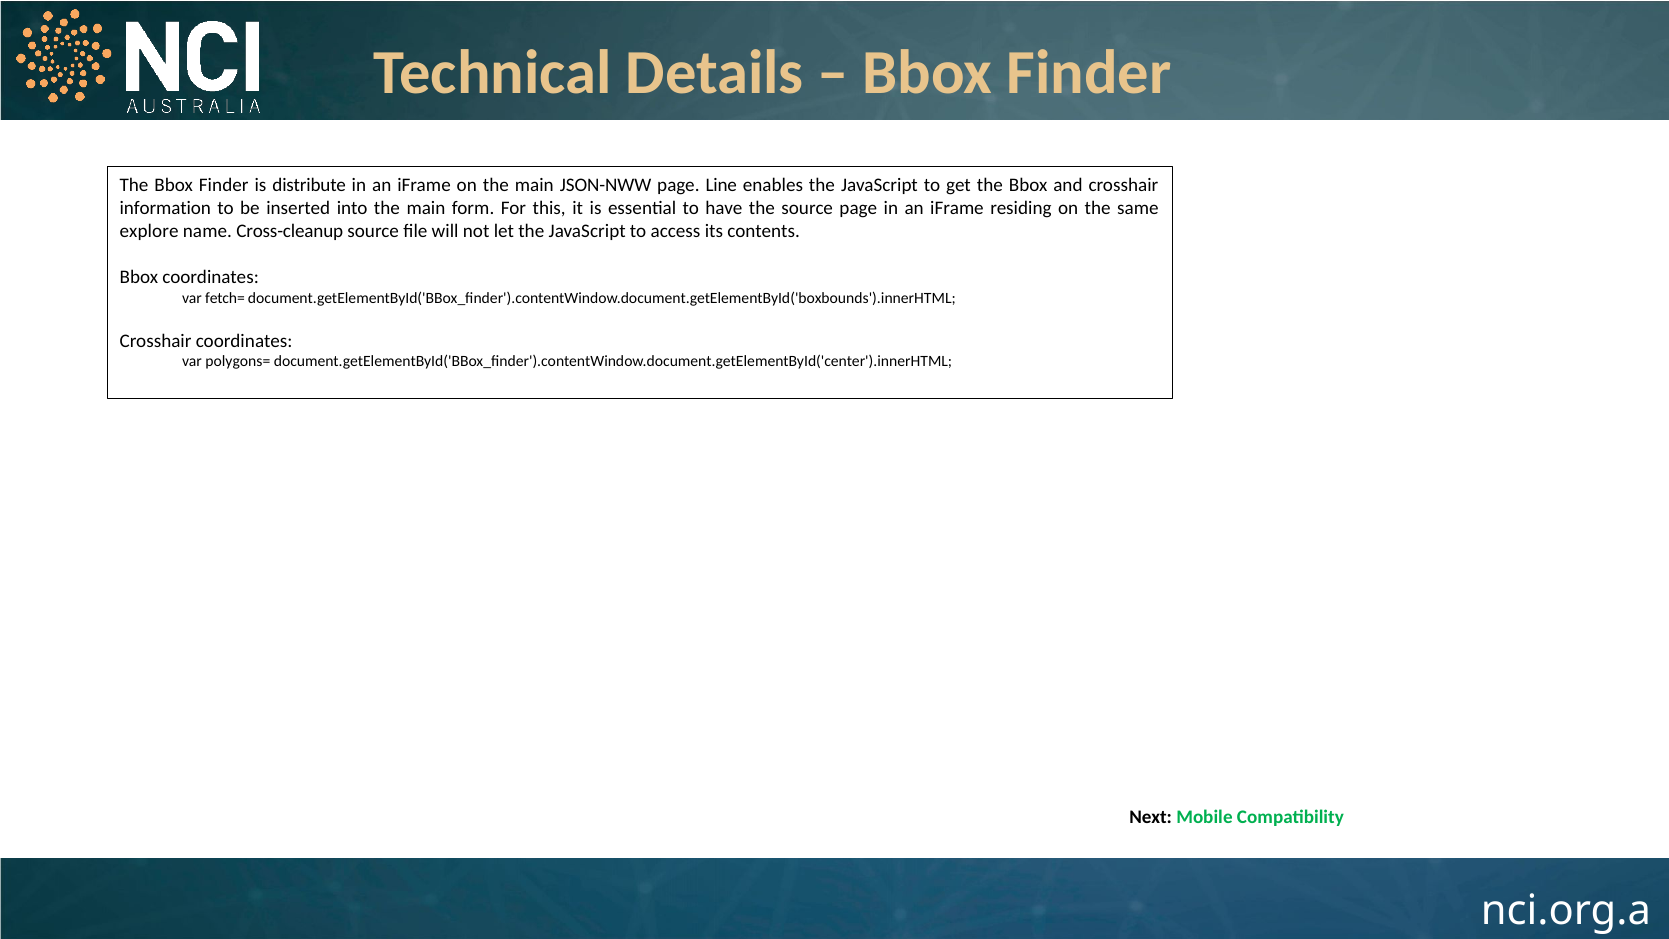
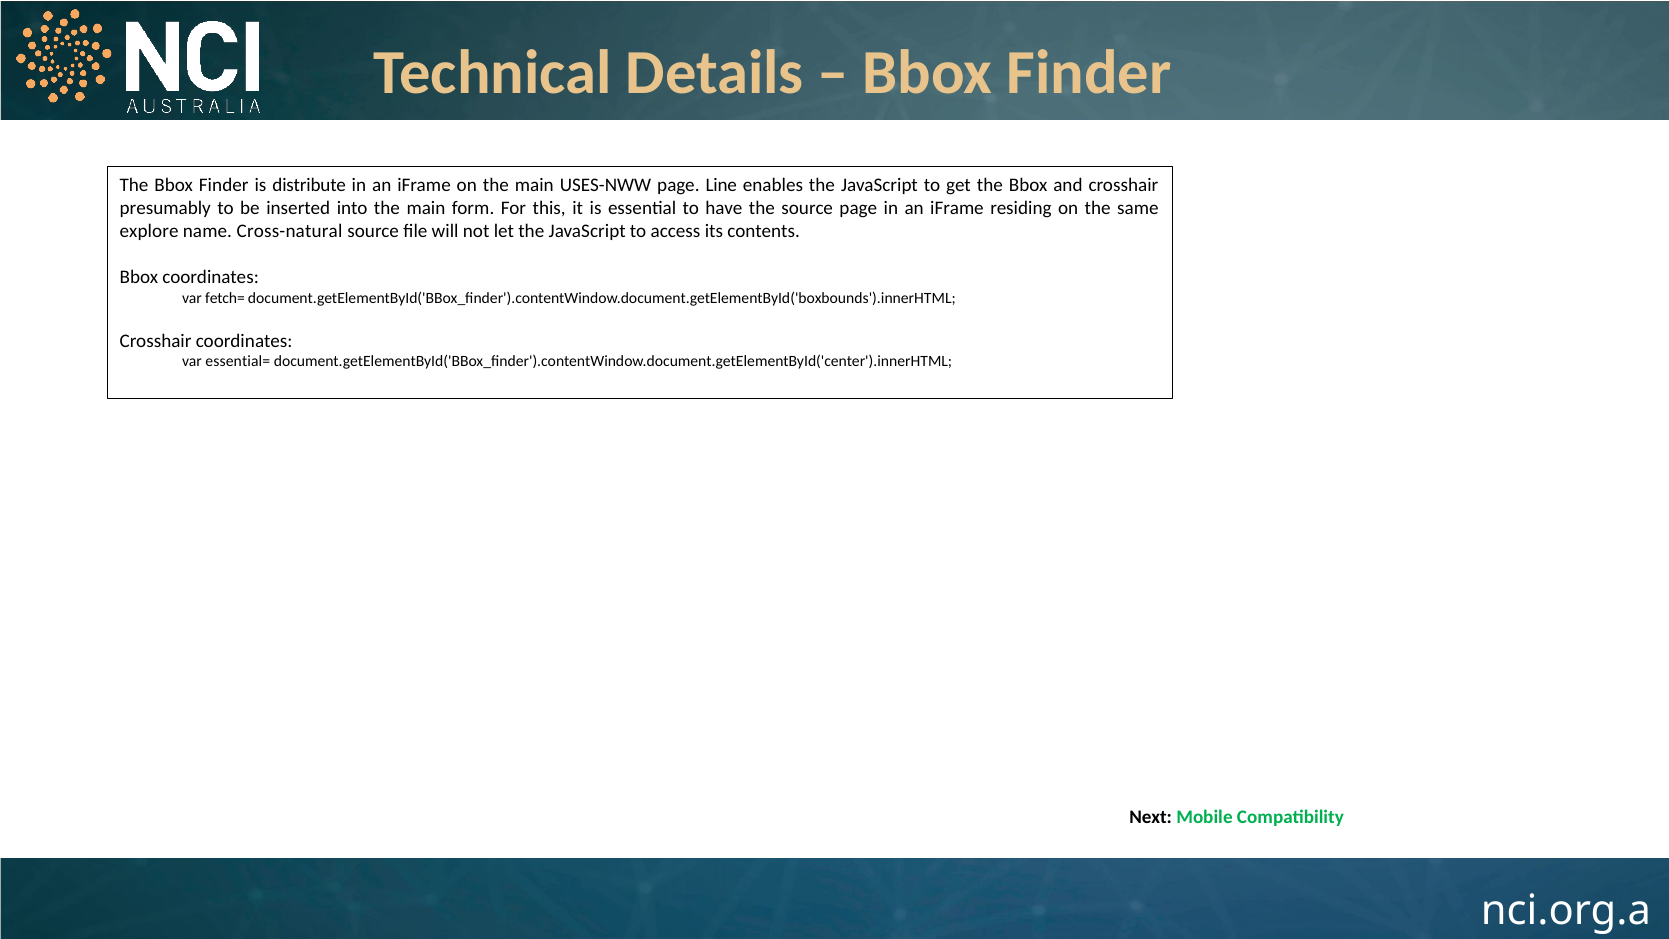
JSON-NWW: JSON-NWW -> USES-NWW
information: information -> presumably
Cross-cleanup: Cross-cleanup -> Cross-natural
polygons=: polygons= -> essential=
